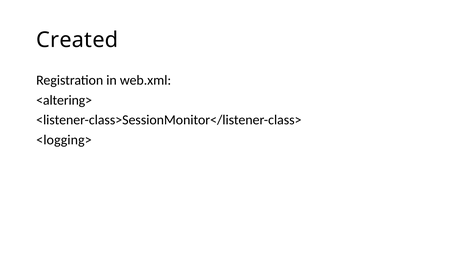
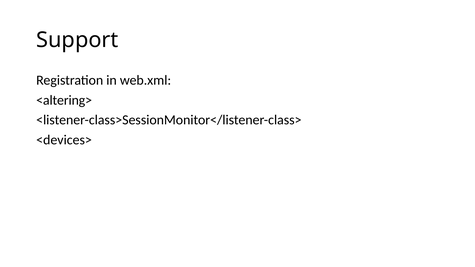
Created: Created -> Support
<logging>: <logging> -> <devices>
